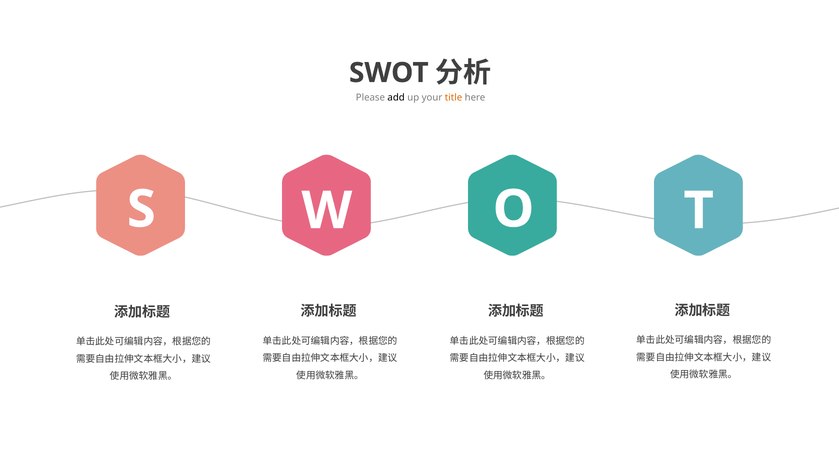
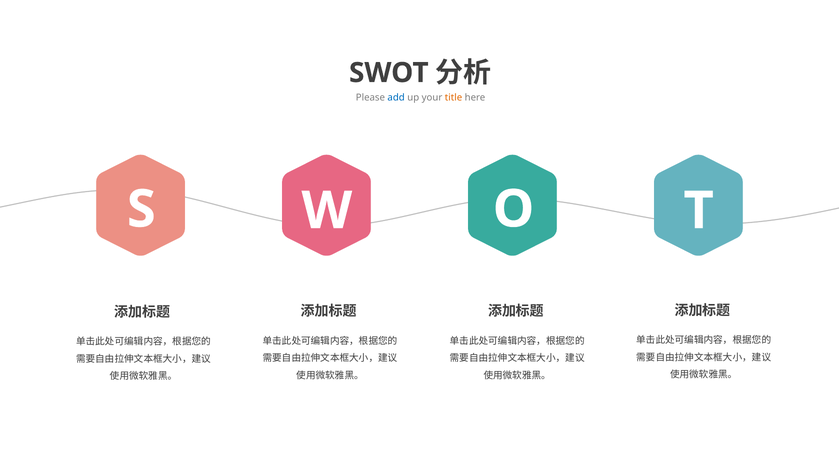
add colour: black -> blue
